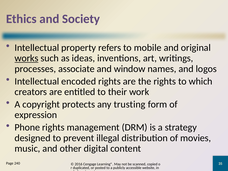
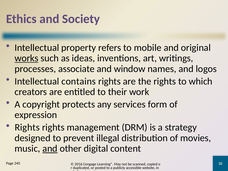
encoded: encoded -> contains
trusting: trusting -> services
Phone at (27, 127): Phone -> Rights
and at (50, 149) underline: none -> present
